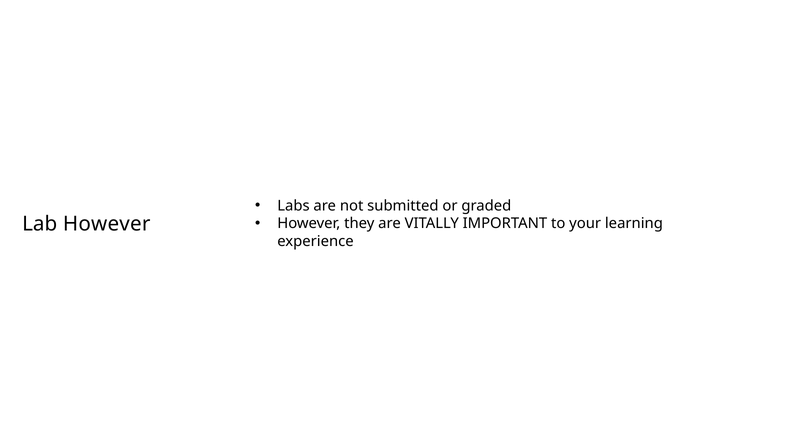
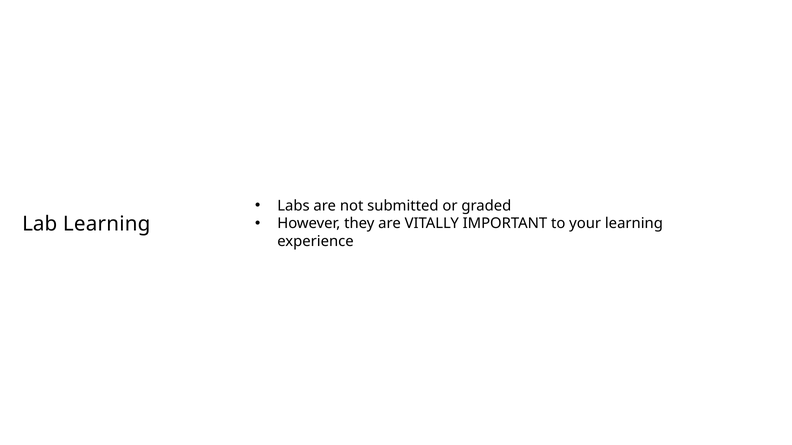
Lab However: However -> Learning
